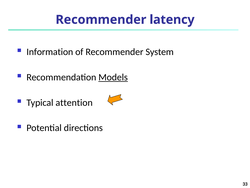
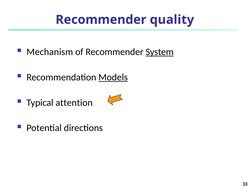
latency: latency -> quality
Information: Information -> Mechanism
System underline: none -> present
